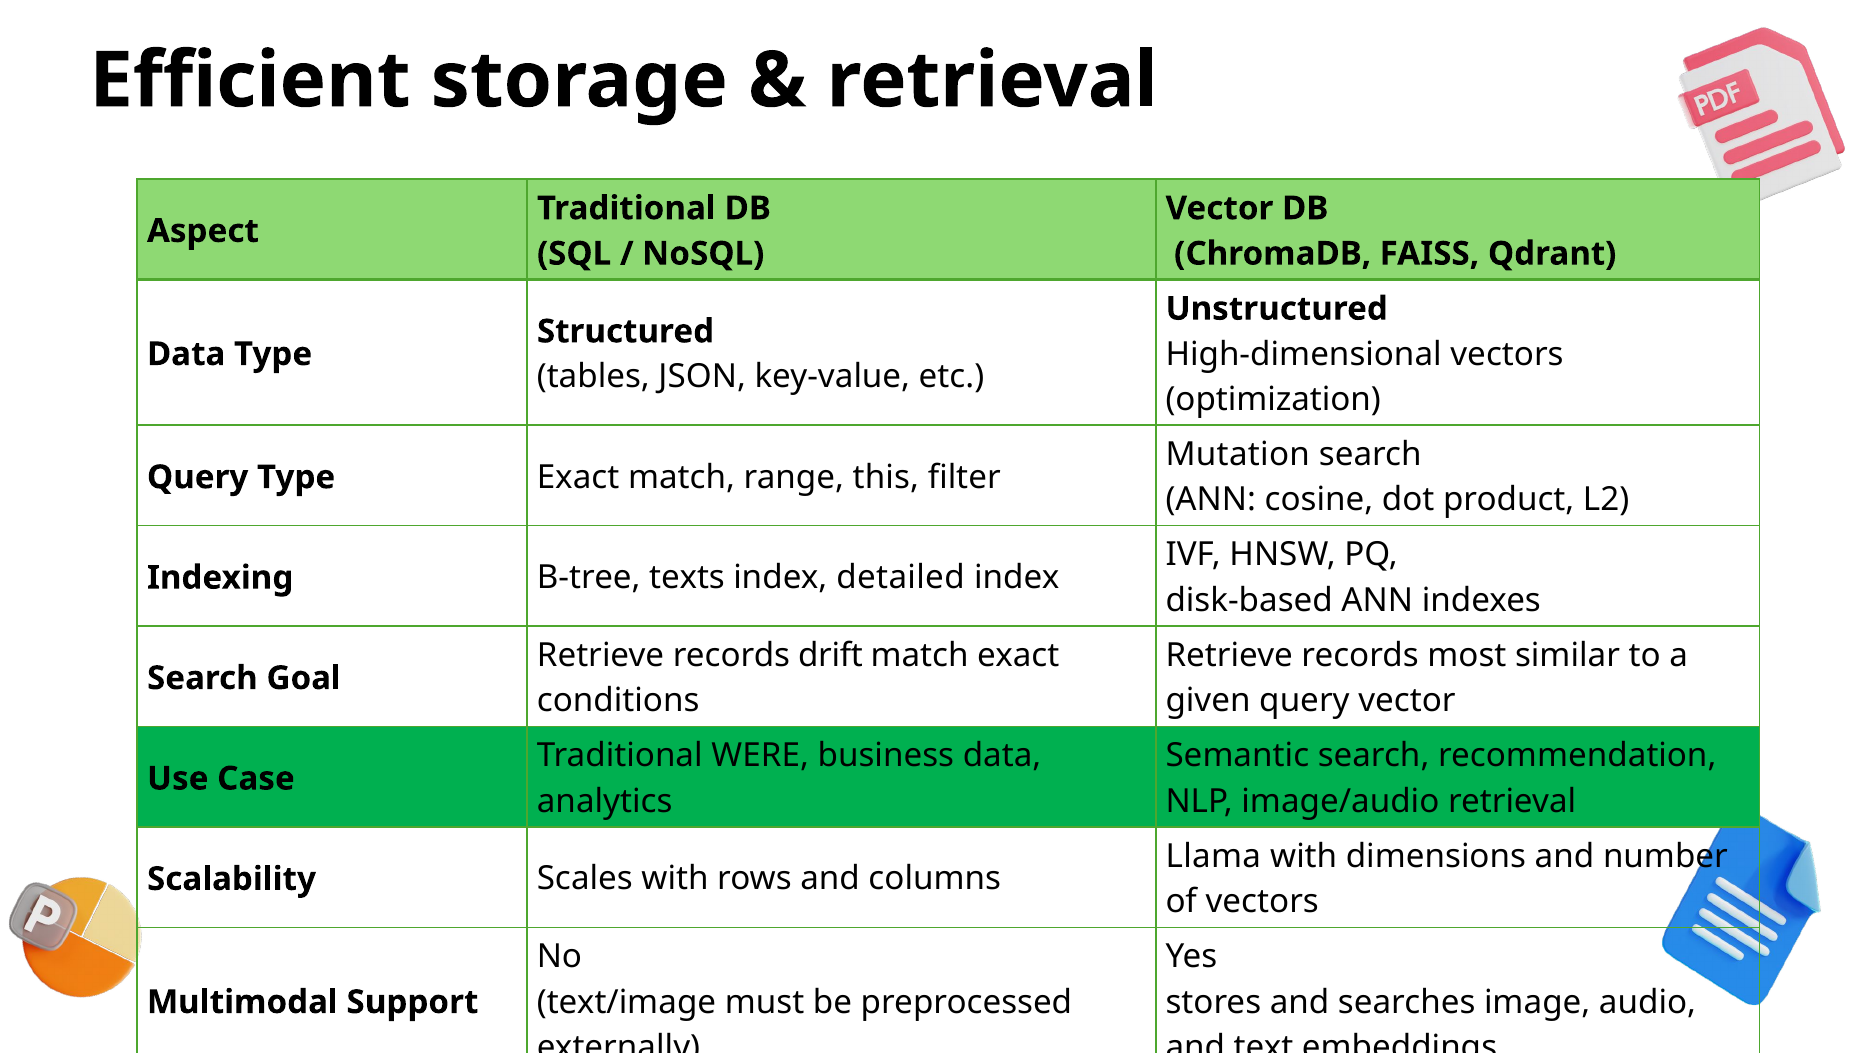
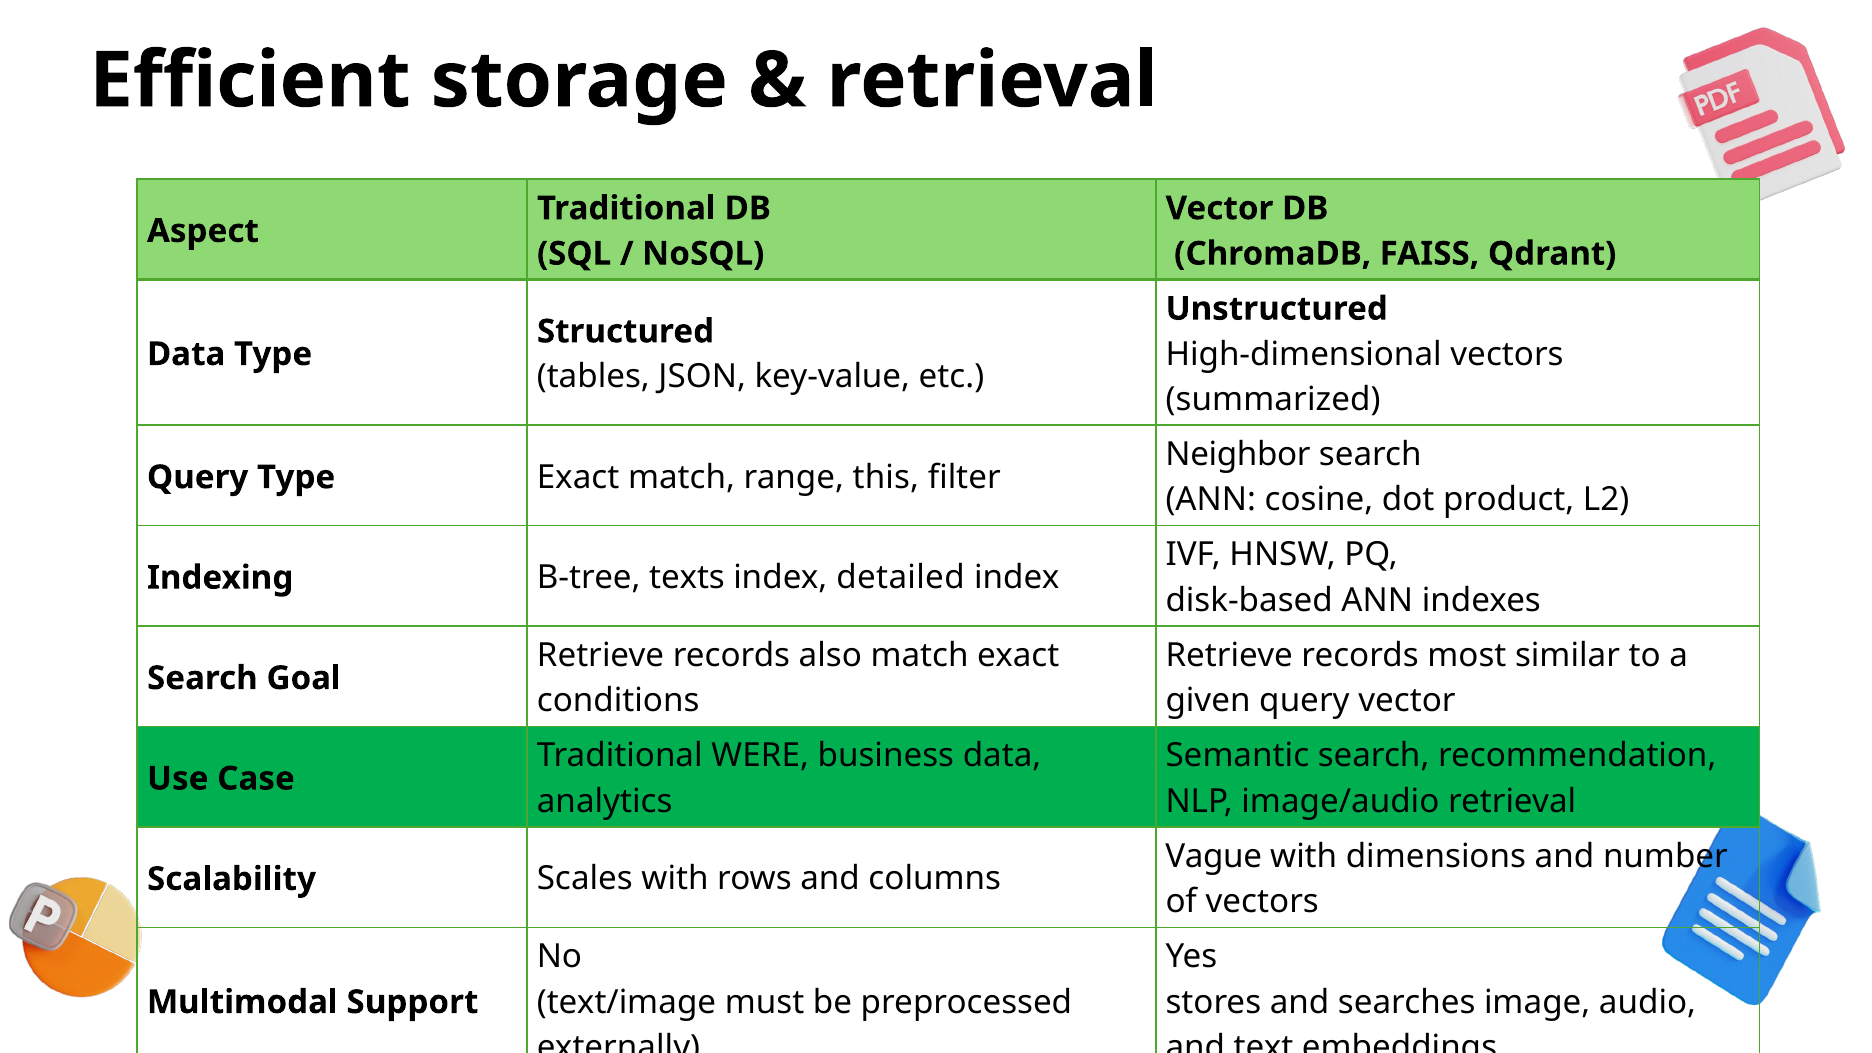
optimization: optimization -> summarized
Mutation: Mutation -> Neighbor
drift: drift -> also
Llama: Llama -> Vague
